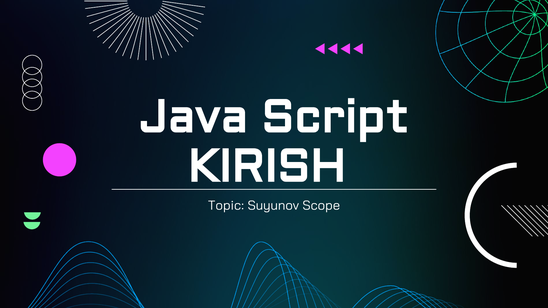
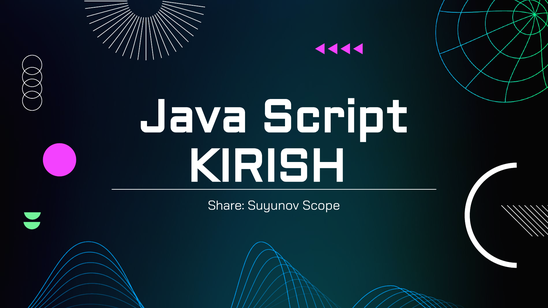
Topic: Topic -> Share
